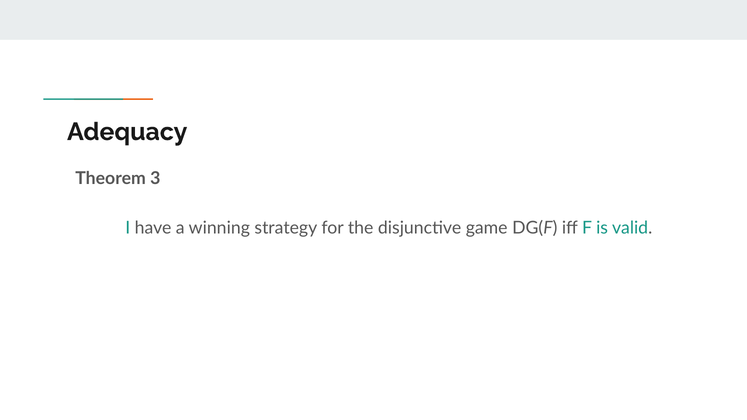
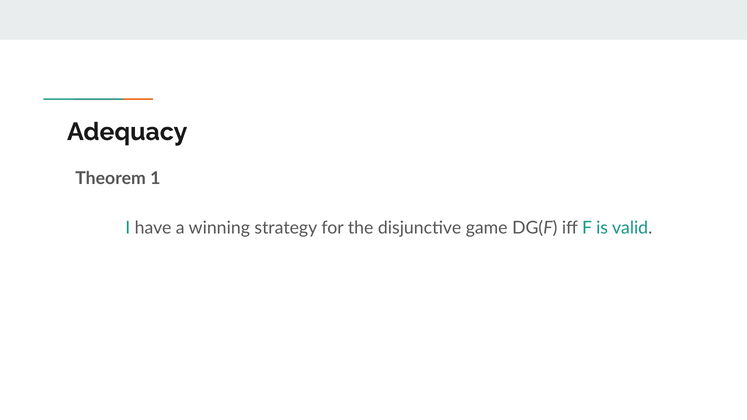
3: 3 -> 1
